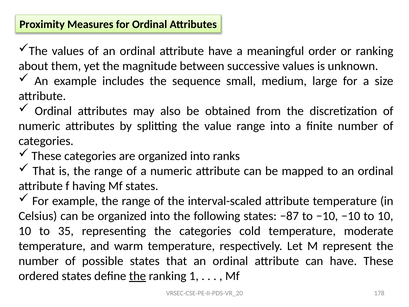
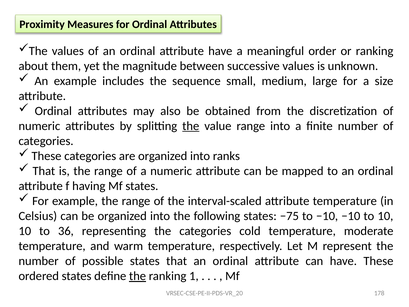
the at (191, 126) underline: none -> present
−87: −87 -> −75
35: 35 -> 36
